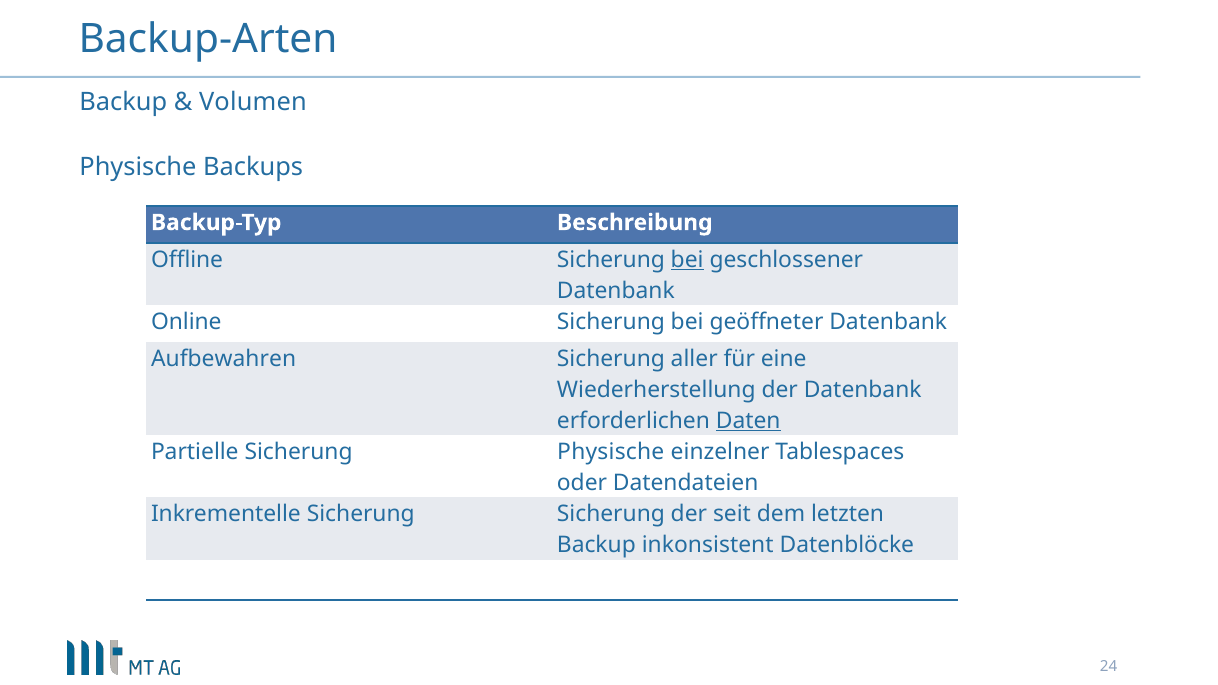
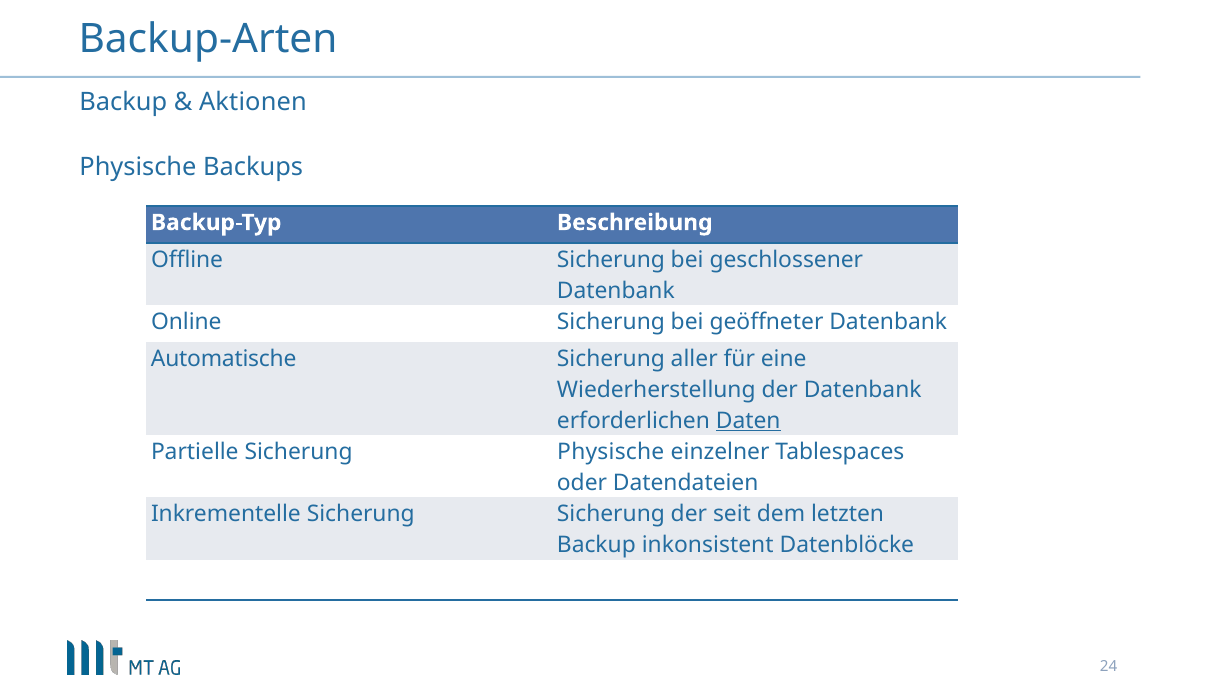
Volumen: Volumen -> Aktionen
bei at (687, 260) underline: present -> none
Aufbewahren: Aufbewahren -> Automatische
